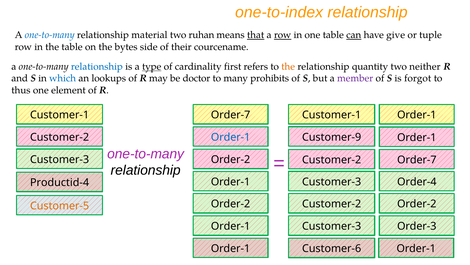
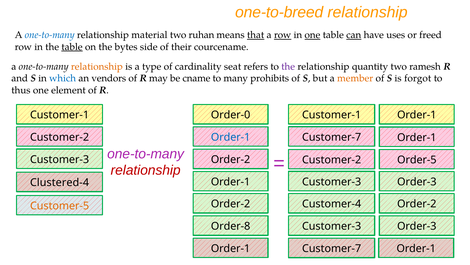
one-to-index: one-to-index -> one-to-breed
one at (312, 35) underline: none -> present
give: give -> uses
tuple: tuple -> freed
table at (72, 47) underline: none -> present
relationship at (97, 66) colour: blue -> orange
type underline: present -> none
first: first -> seat
the at (288, 66) colour: orange -> purple
neither: neither -> ramesh
lookups: lookups -> vendors
doctor: doctor -> cname
member colour: purple -> orange
Order-7 at (231, 115): Order-7 -> Order-0
Customer-9 at (332, 137): Customer-9 -> Customer-7
Order-7 at (417, 160): Order-7 -> Order-5
relationship at (146, 170) colour: black -> red
Order-4 at (417, 181): Order-4 -> Order-3
Productid-4: Productid-4 -> Clustered-4
Customer-2 at (332, 204): Customer-2 -> Customer-4
Order-1 at (231, 226): Order-1 -> Order-8
Customer-6 at (332, 248): Customer-6 -> Customer-7
